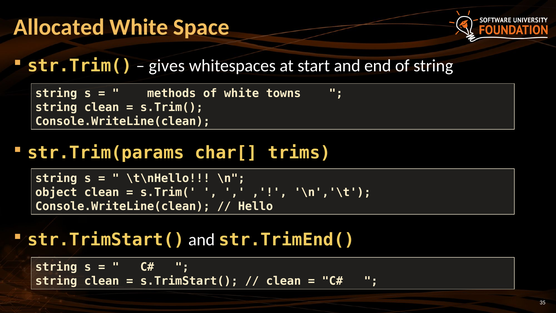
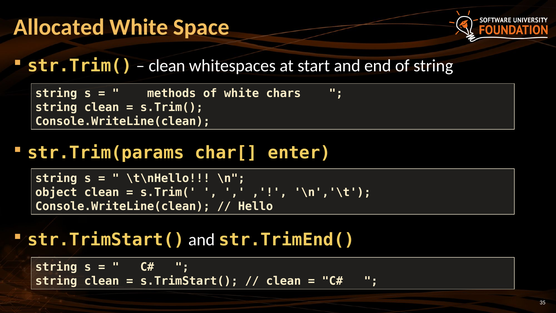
gives at (167, 66): gives -> clean
towns: towns -> chars
trims: trims -> enter
